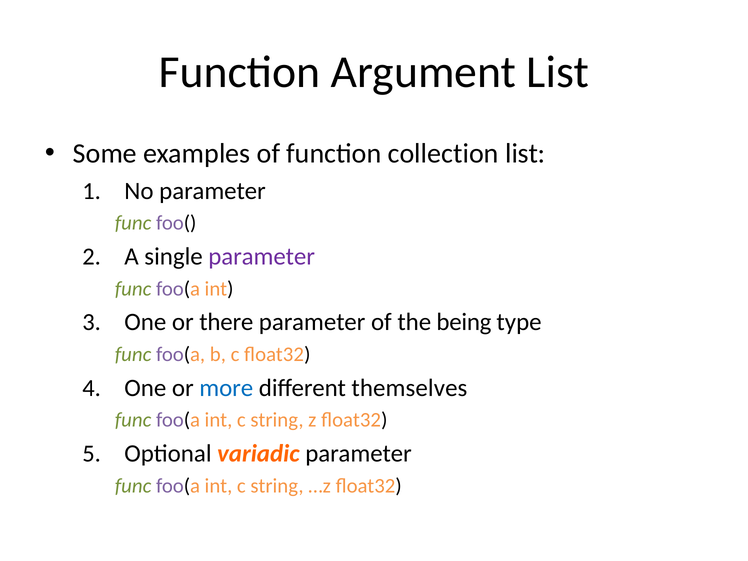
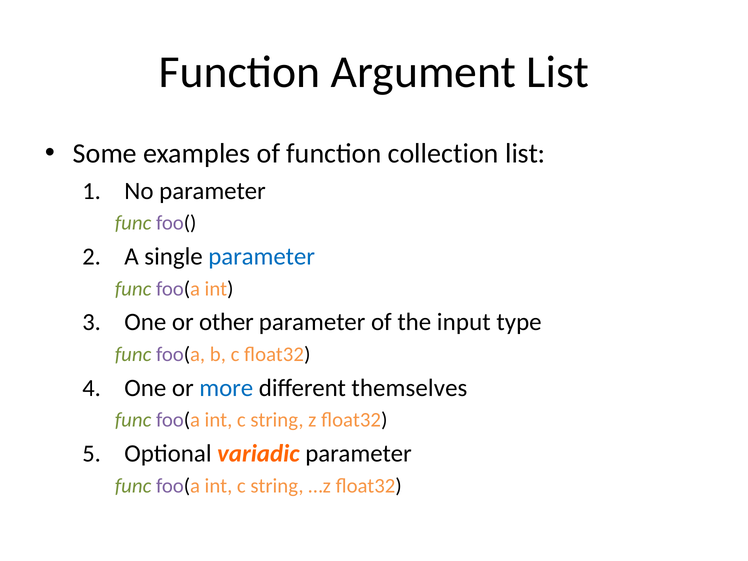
parameter at (262, 257) colour: purple -> blue
there: there -> other
being: being -> input
